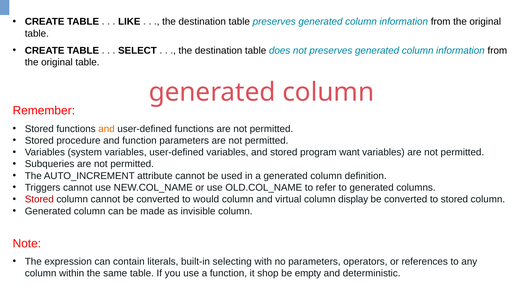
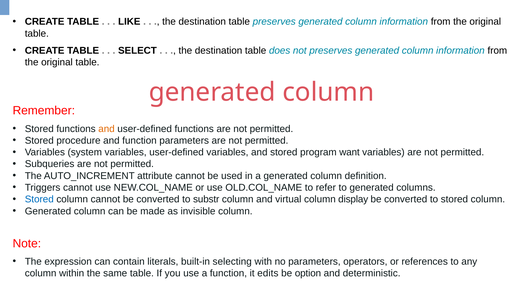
Stored at (39, 199) colour: red -> blue
would: would -> substr
shop: shop -> edits
empty: empty -> option
